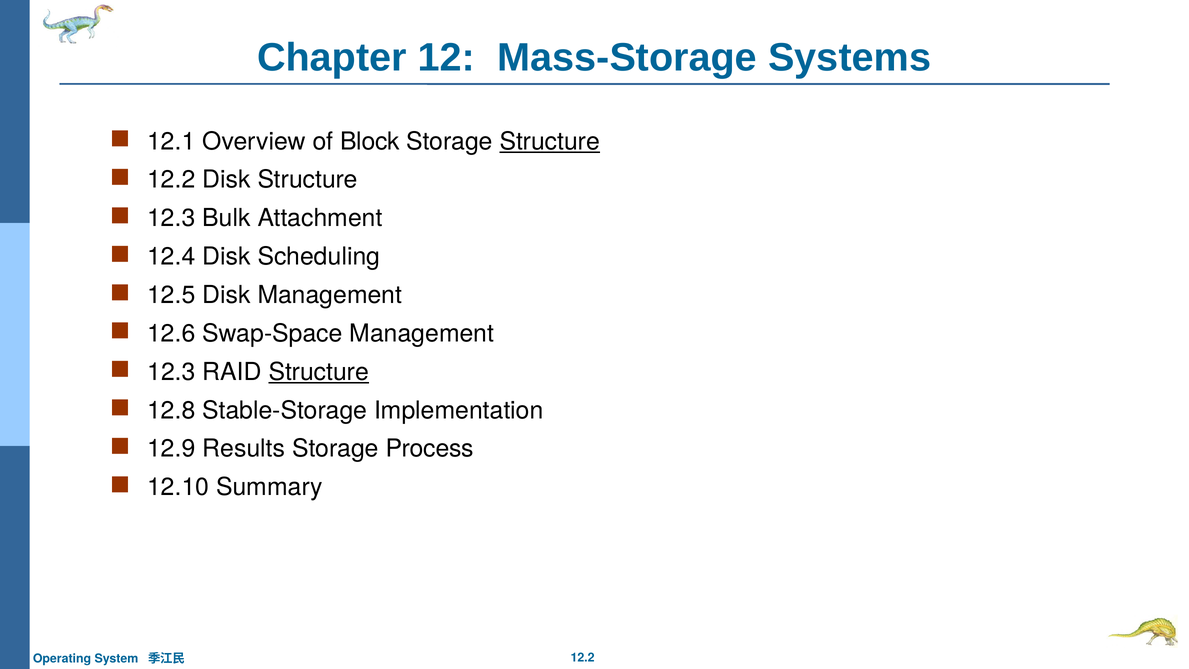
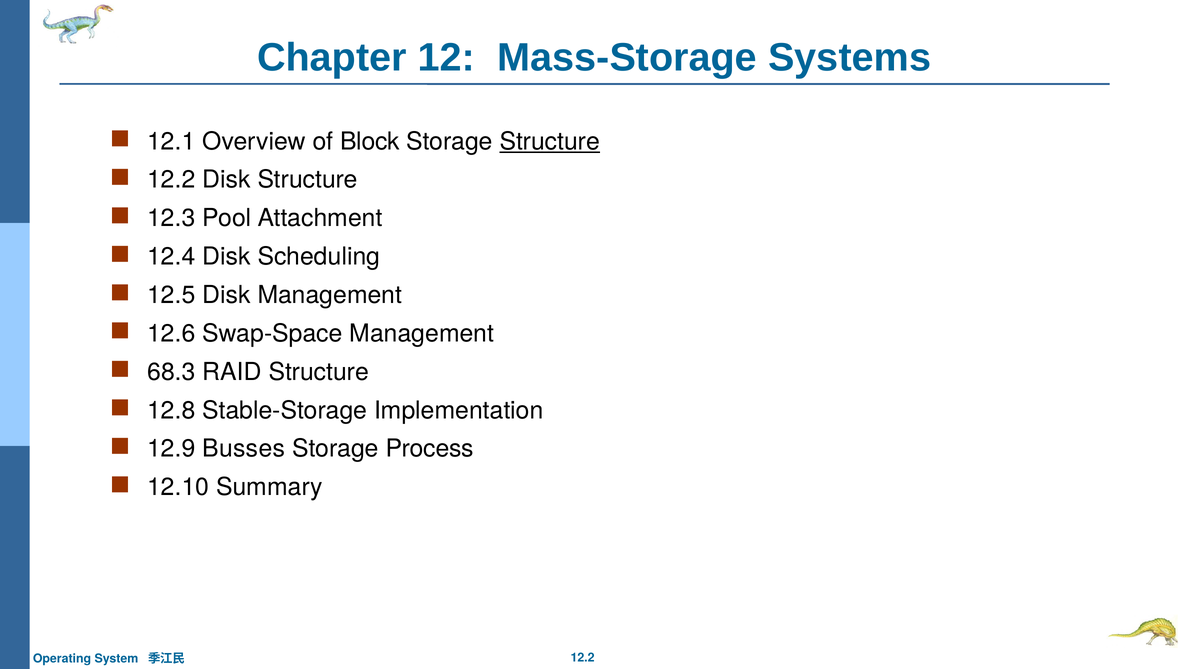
Bulk: Bulk -> Pool
12.3 at (171, 372): 12.3 -> 68.3
Structure at (319, 372) underline: present -> none
Results: Results -> Busses
